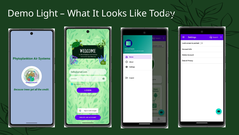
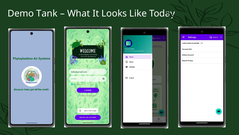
Light: Light -> Tank
